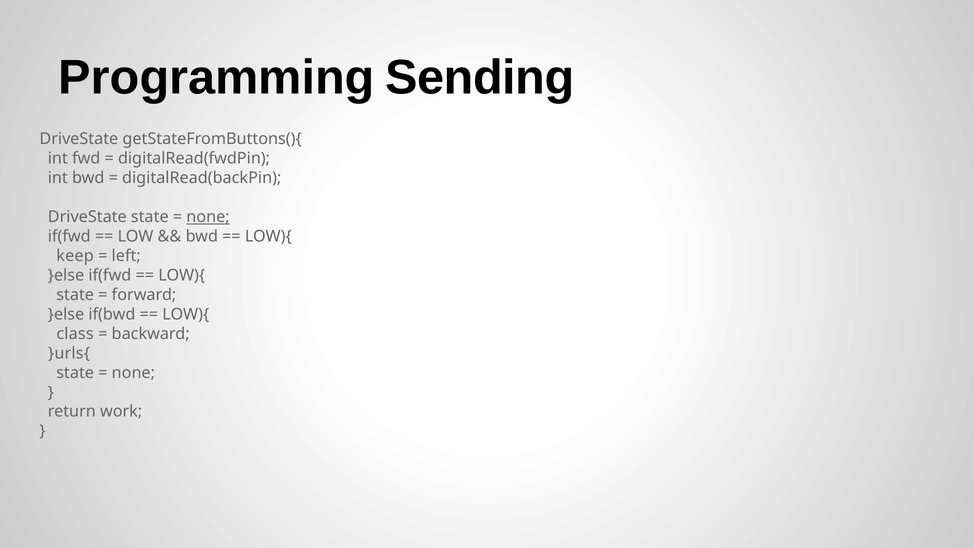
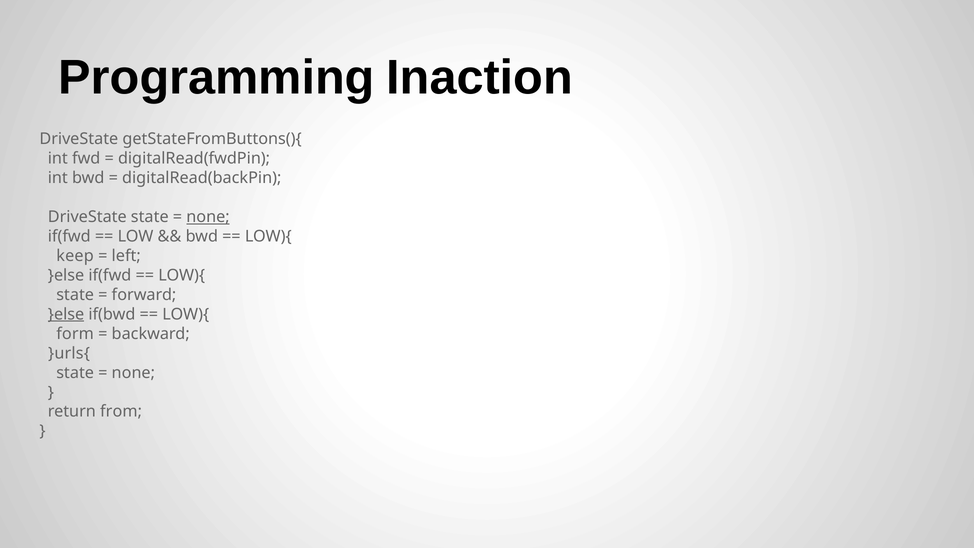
Sending: Sending -> Inaction
}else at (66, 314) underline: none -> present
class: class -> form
work: work -> from
